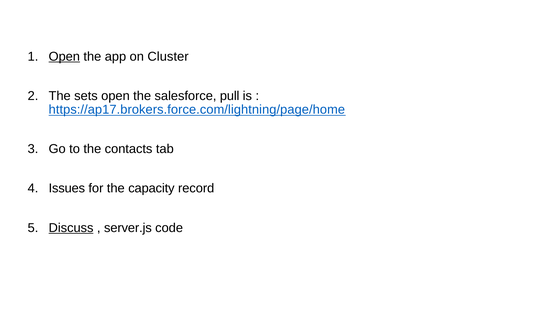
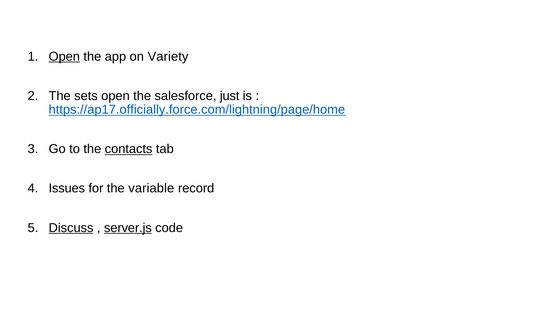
Cluster: Cluster -> Variety
pull: pull -> just
https://ap17.brokers.force.com/lightning/page/home: https://ap17.brokers.force.com/lightning/page/home -> https://ap17.officially.force.com/lightning/page/home
contacts underline: none -> present
capacity: capacity -> variable
server.js underline: none -> present
